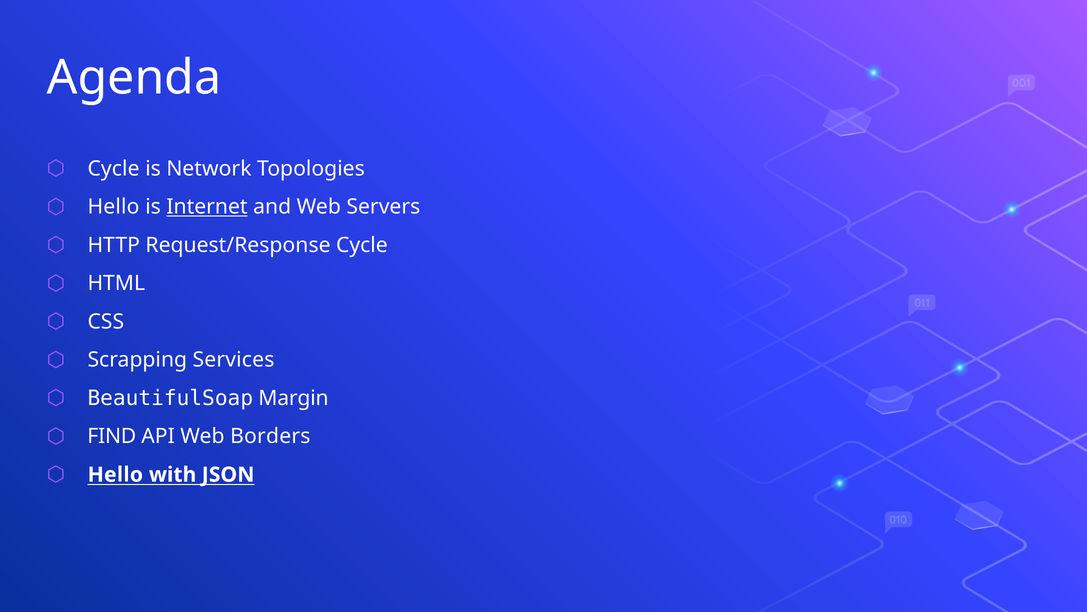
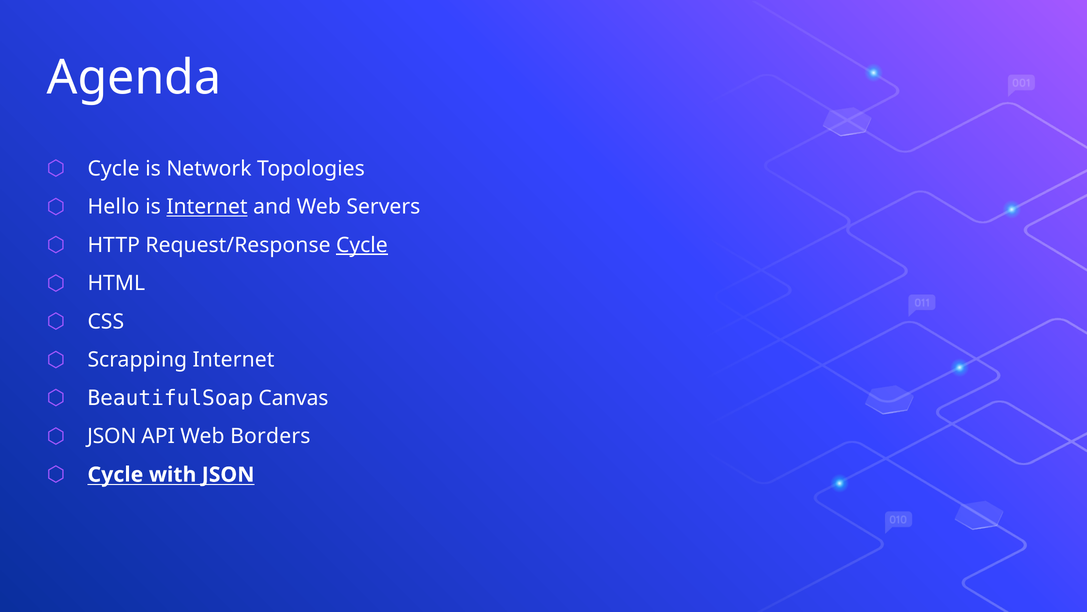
Cycle at (362, 245) underline: none -> present
Scrapping Services: Services -> Internet
Margin: Margin -> Canvas
FIND at (112, 436): FIND -> JSON
Hello at (115, 474): Hello -> Cycle
